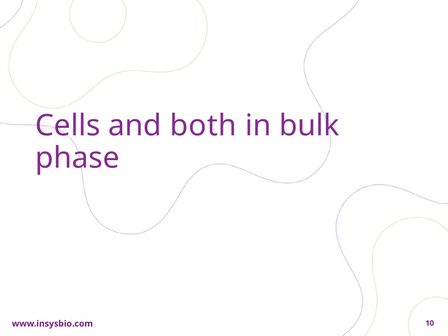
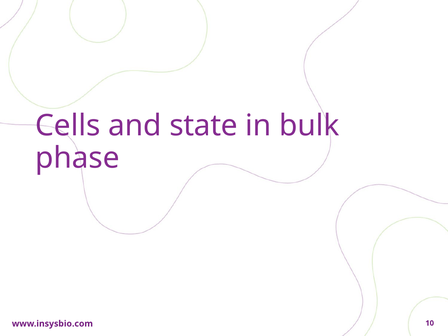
both: both -> state
